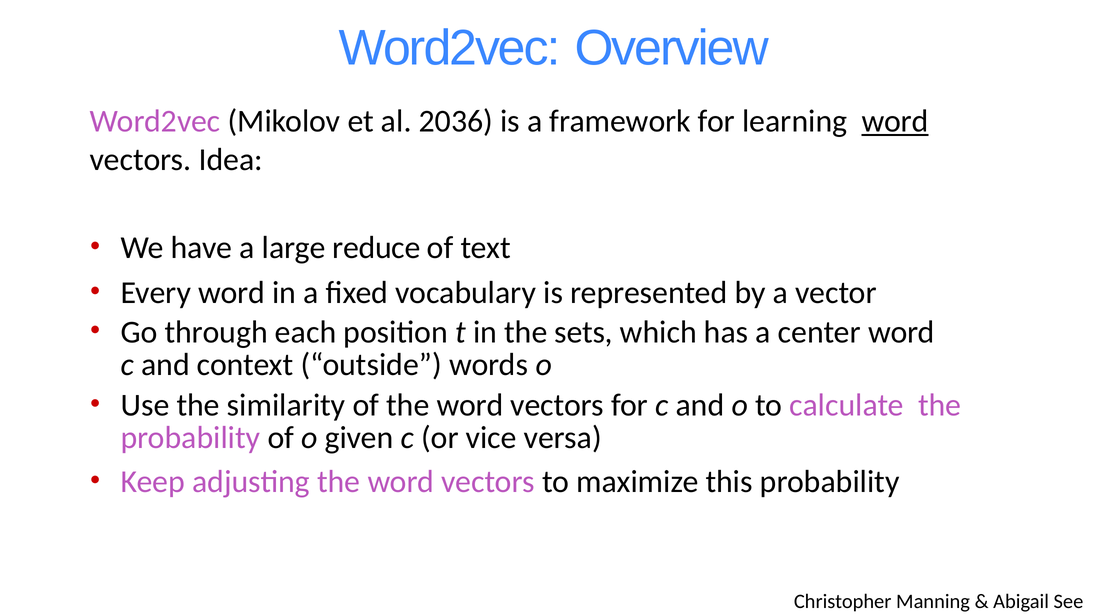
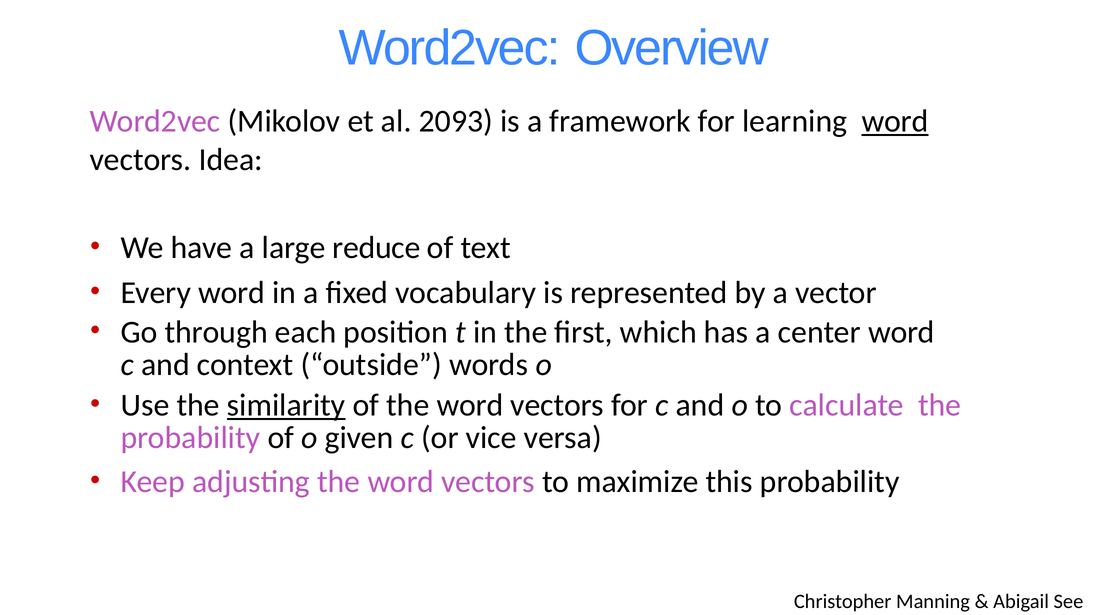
2036: 2036 -> 2093
sets: sets -> ﬁrst
similarity underline: none -> present
